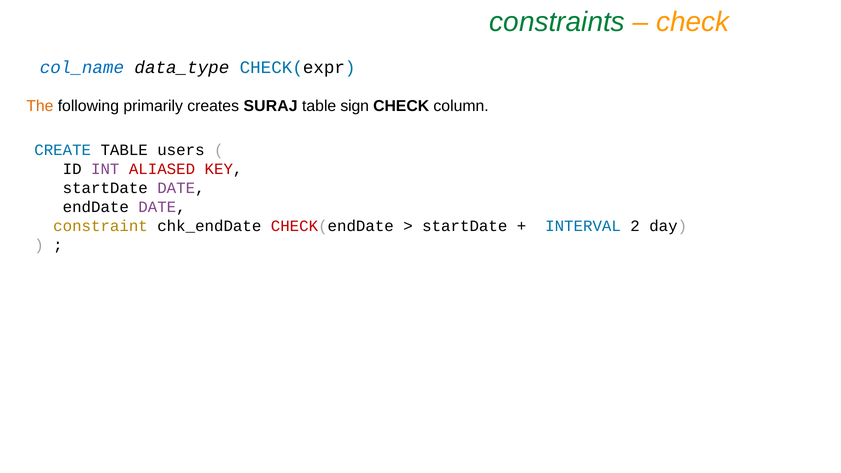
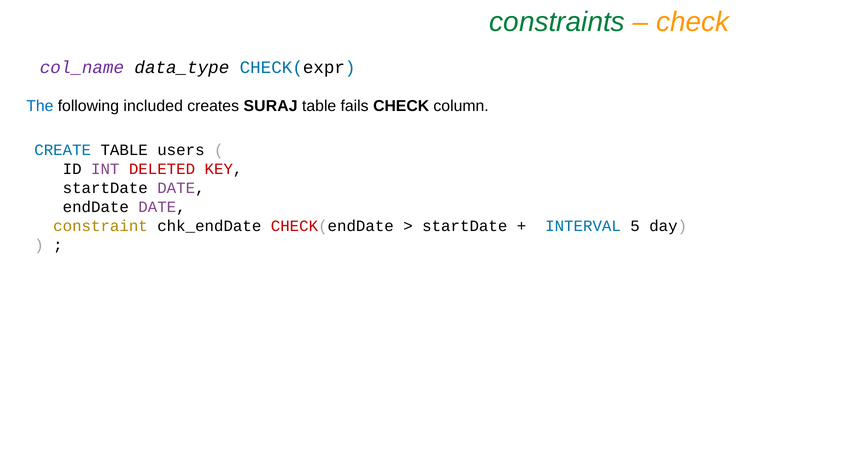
col_name colour: blue -> purple
The colour: orange -> blue
primarily: primarily -> included
sign: sign -> fails
ALIASED: ALIASED -> DELETED
2: 2 -> 5
